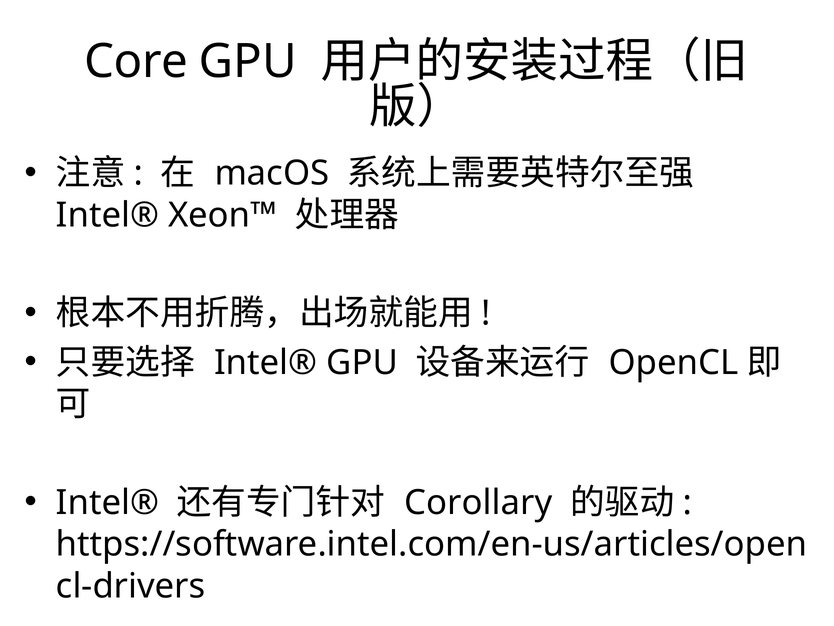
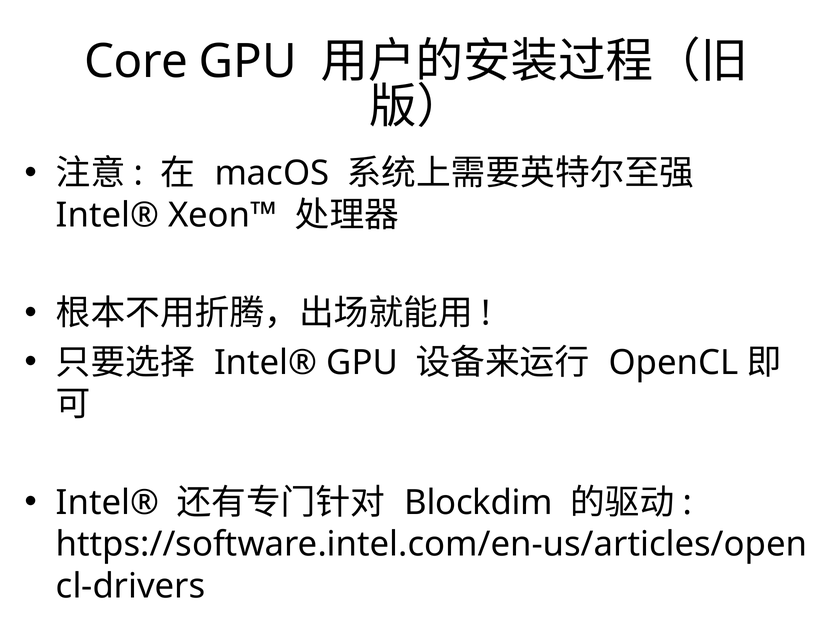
Corollary: Corollary -> Blockdim
